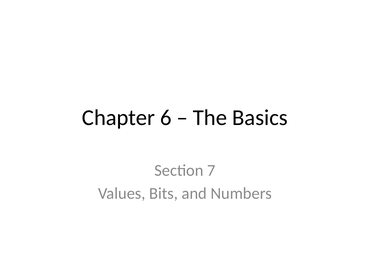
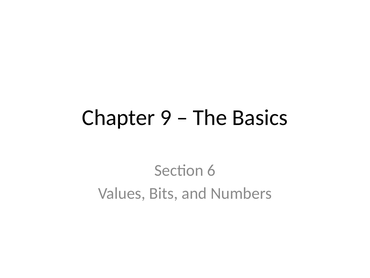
6: 6 -> 9
7: 7 -> 6
